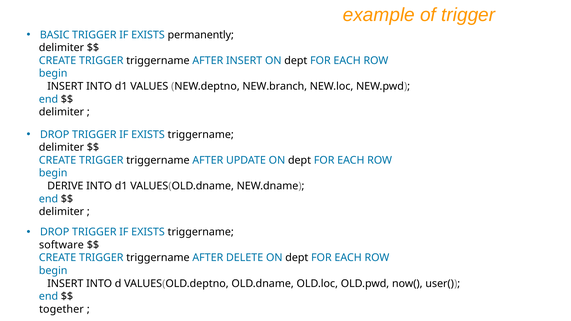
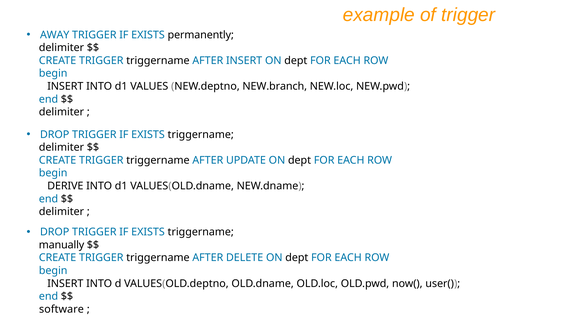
BASIC: BASIC -> AWAY
software: software -> manually
together: together -> software
